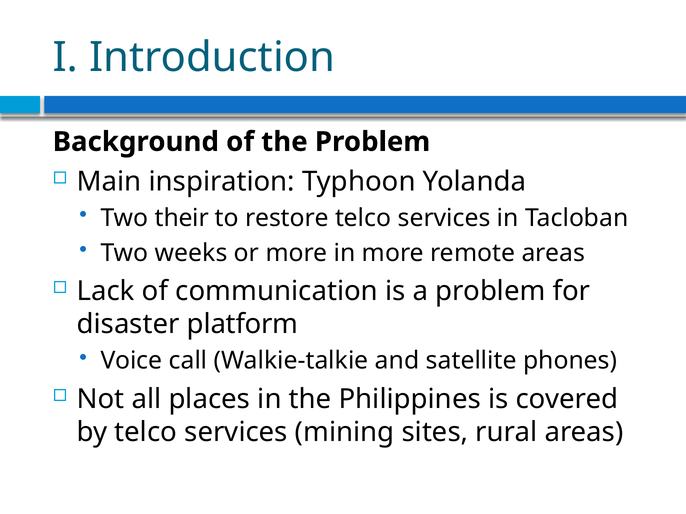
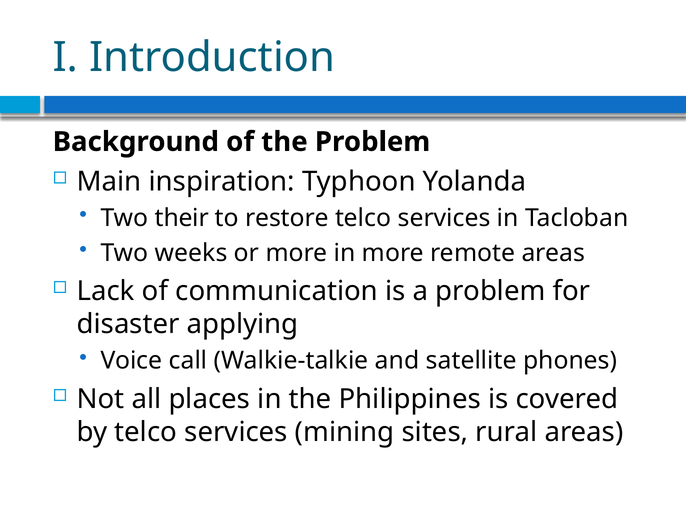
platform: platform -> applying
